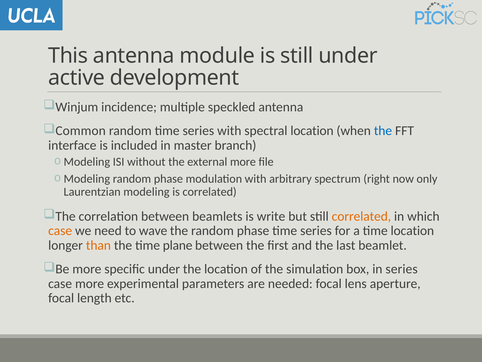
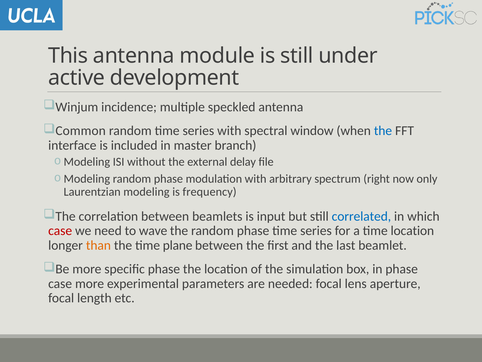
spectral location: location -> window
external more: more -> delay
is correlated: correlated -> frequency
write: write -> input
correlated at (361, 216) colour: orange -> blue
case at (60, 231) colour: orange -> red
specific under: under -> phase
in series: series -> phase
